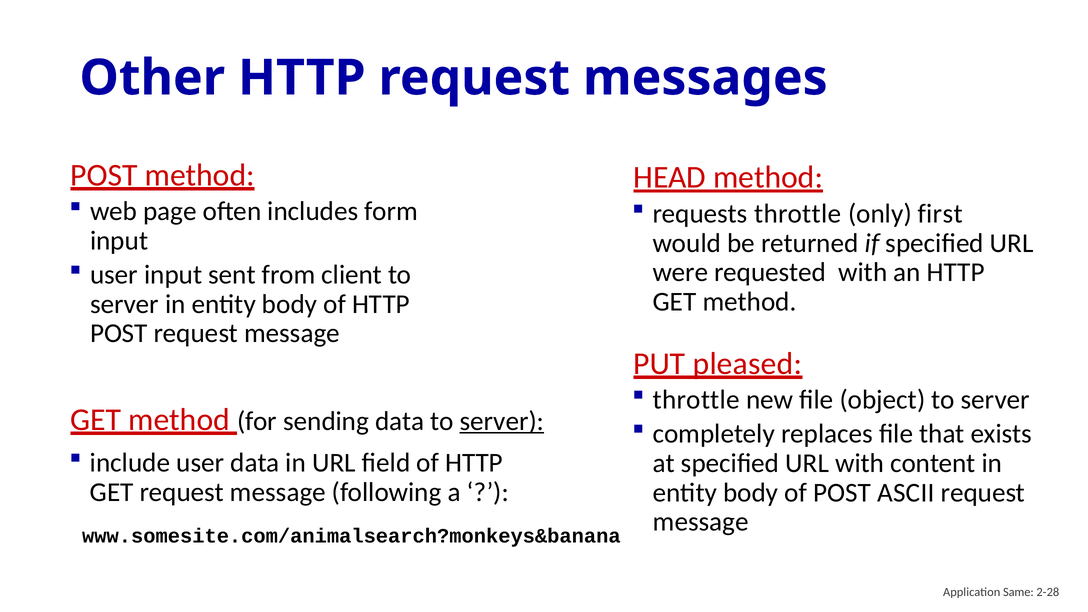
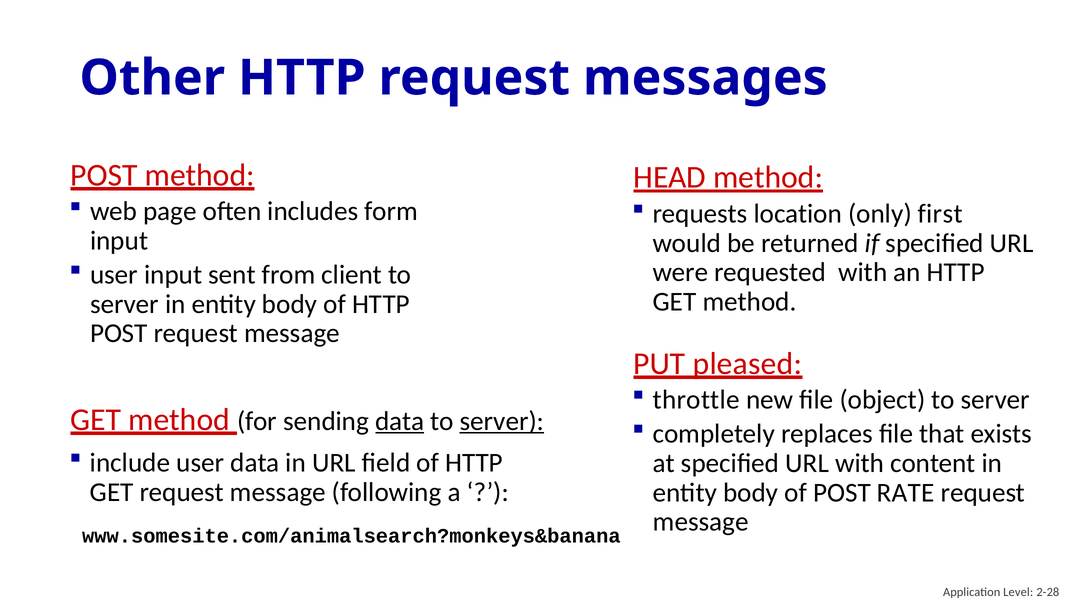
requests throttle: throttle -> location
data at (400, 421) underline: none -> present
ASCII: ASCII -> RATE
Same: Same -> Level
